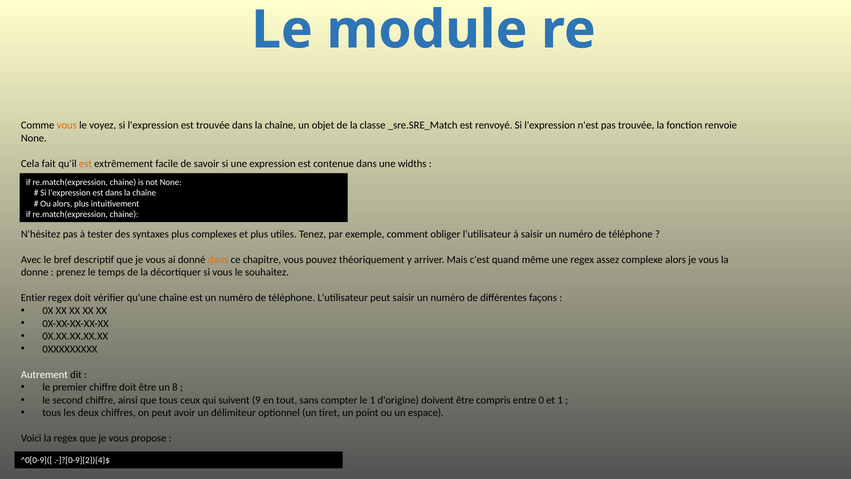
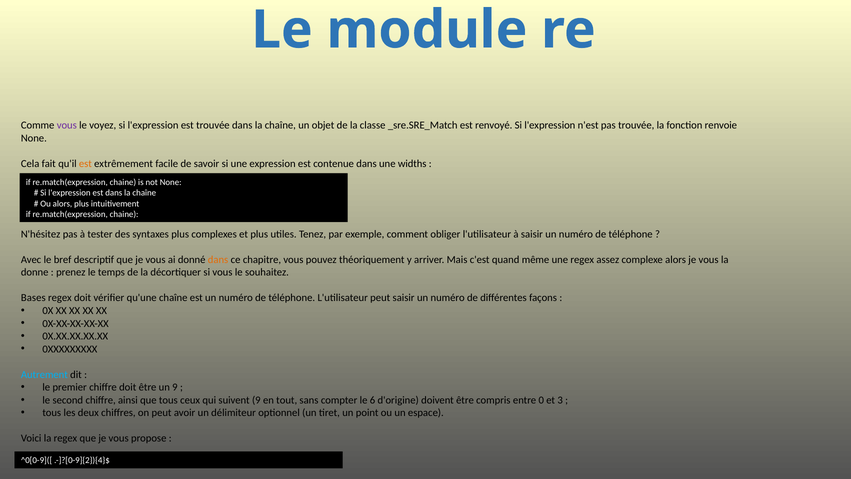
vous at (67, 125) colour: orange -> purple
Entier: Entier -> Bases
Autrement colour: white -> light blue
un 8: 8 -> 9
le 1: 1 -> 6
et 1: 1 -> 3
